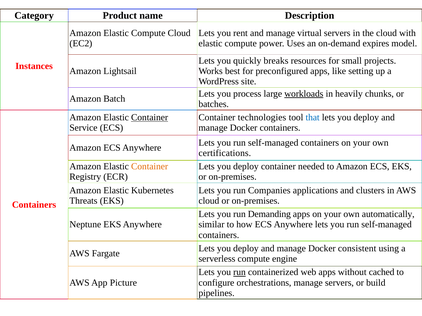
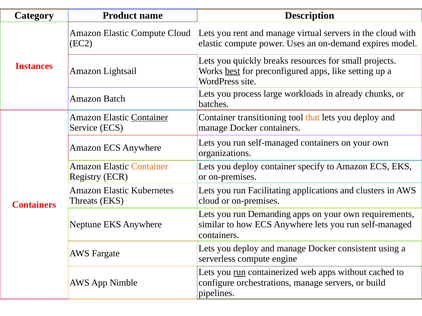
best underline: none -> present
workloads underline: present -> none
heavily: heavily -> already
technologies: technologies -> transitioning
that colour: blue -> orange
certifications: certifications -> organizations
needed: needed -> specify
Companies: Companies -> Facilitating
automatically: automatically -> requirements
Picture: Picture -> Nimble
